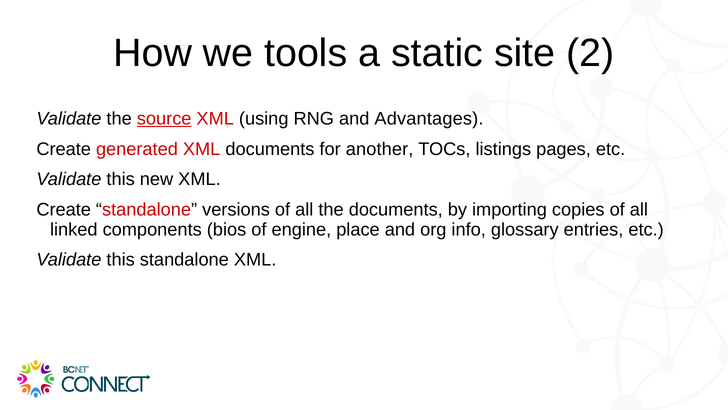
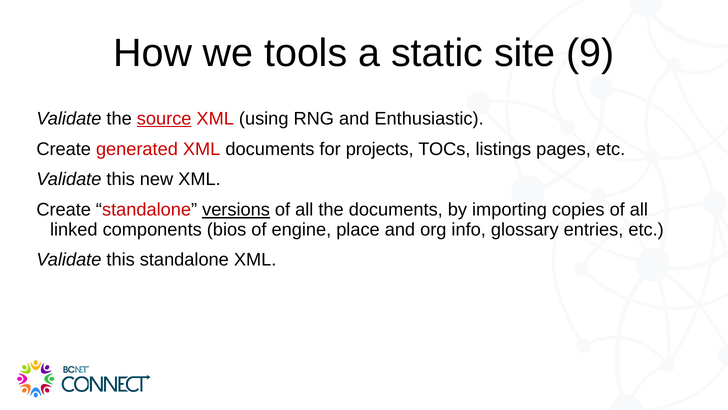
2: 2 -> 9
Advantages: Advantages -> Enthusiastic
another: another -> projects
versions underline: none -> present
